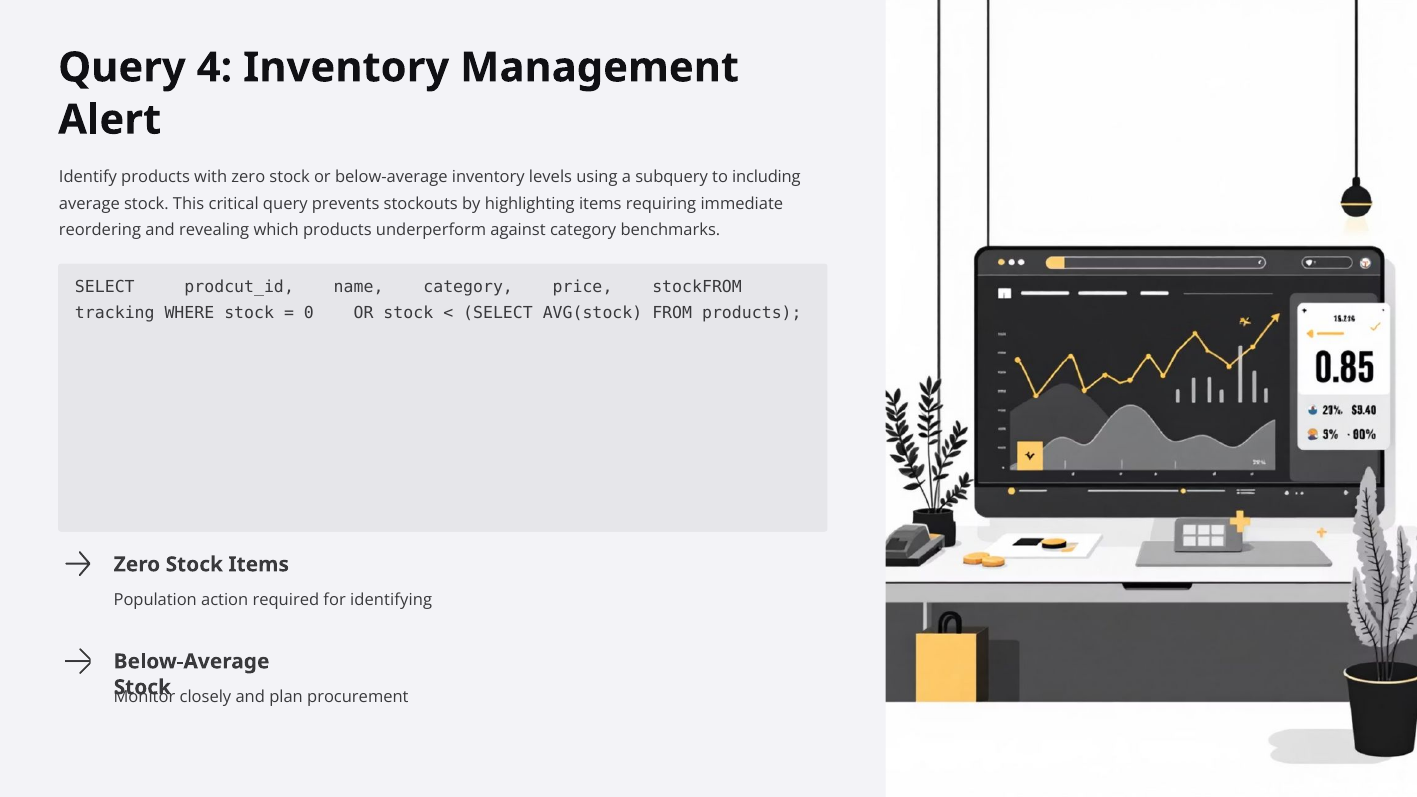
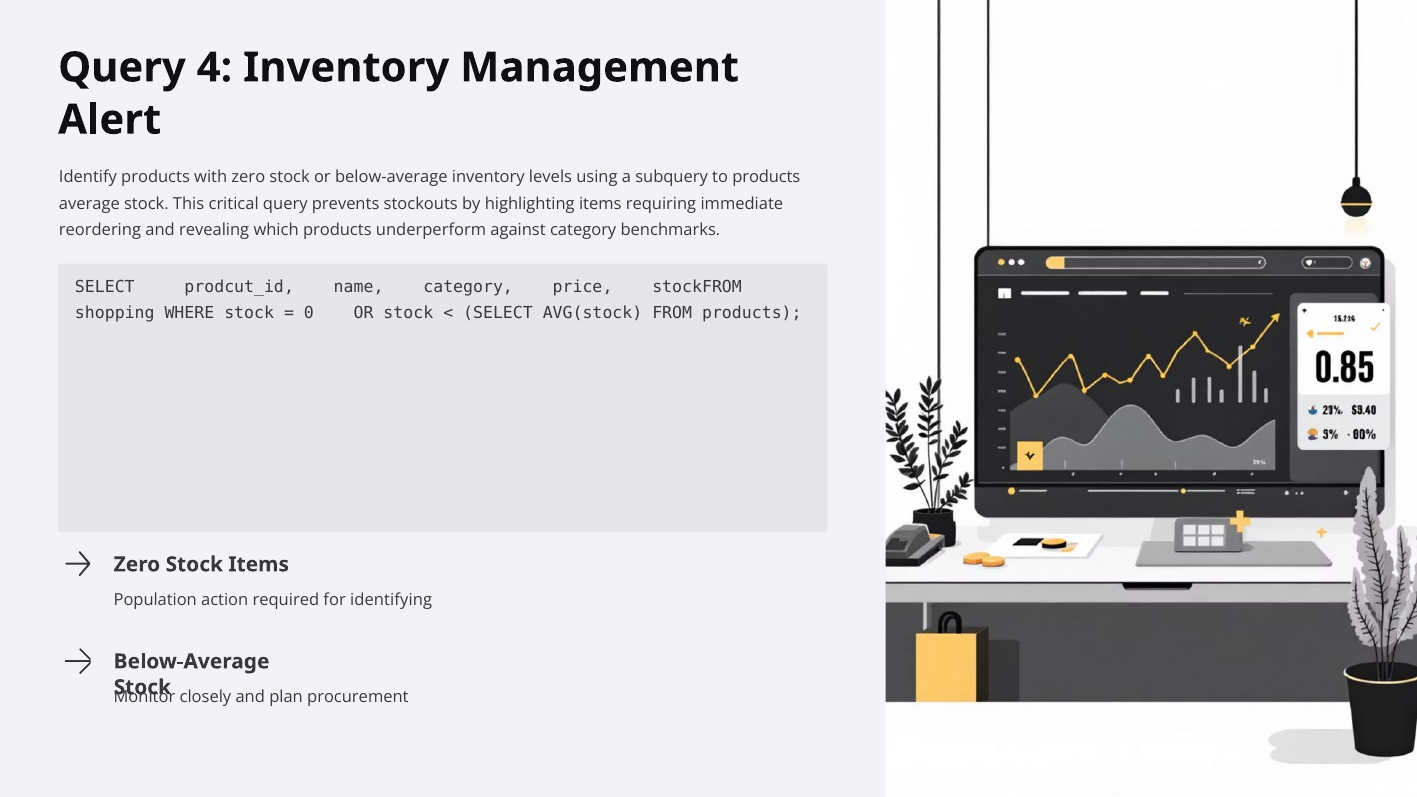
to including: including -> products
tracking: tracking -> shopping
